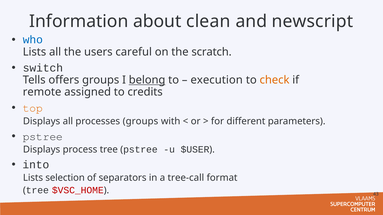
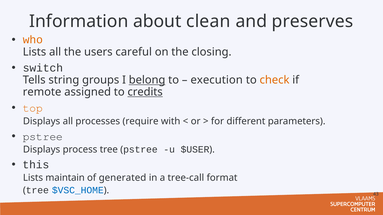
newscript: newscript -> preserves
who colour: blue -> orange
scratch: scratch -> closing
offers: offers -> string
credits underline: none -> present
processes groups: groups -> require
into: into -> this
selection: selection -> maintain
separators: separators -> generated
$VSC_HOME colour: red -> blue
